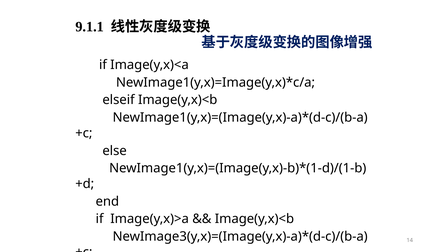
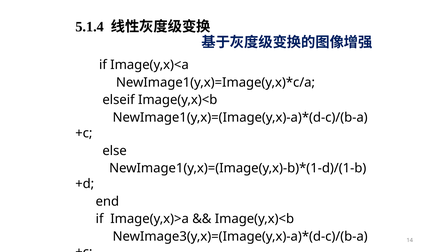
9.1.1: 9.1.1 -> 5.1.4
